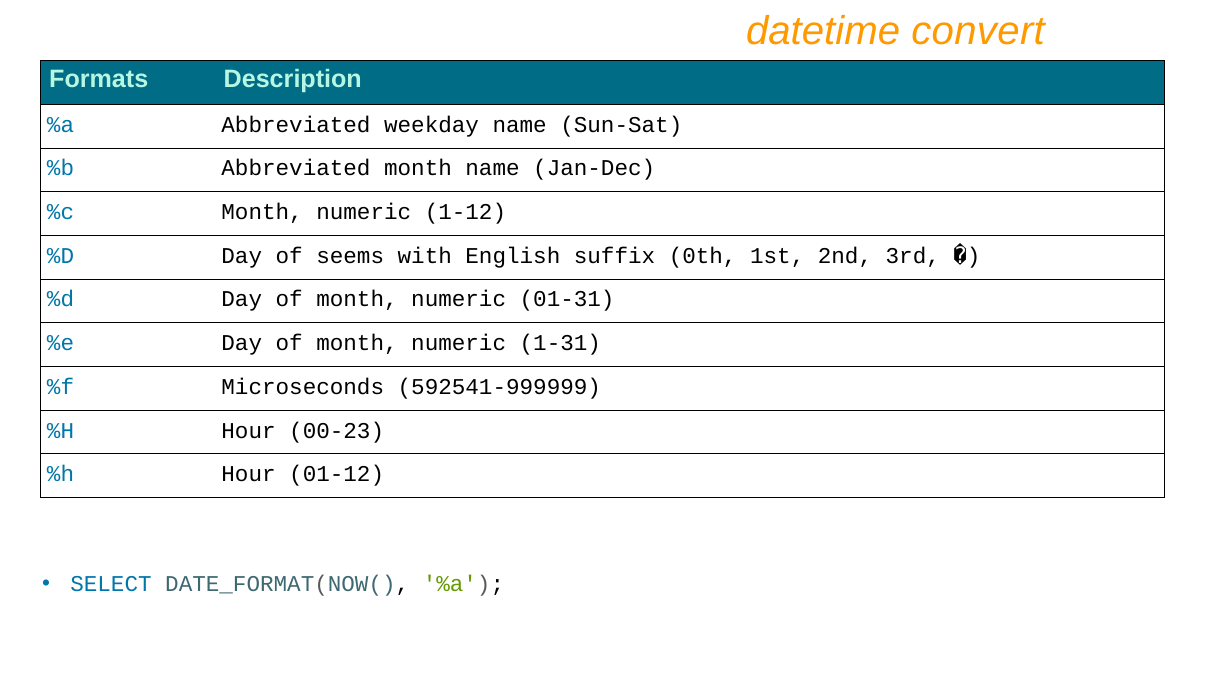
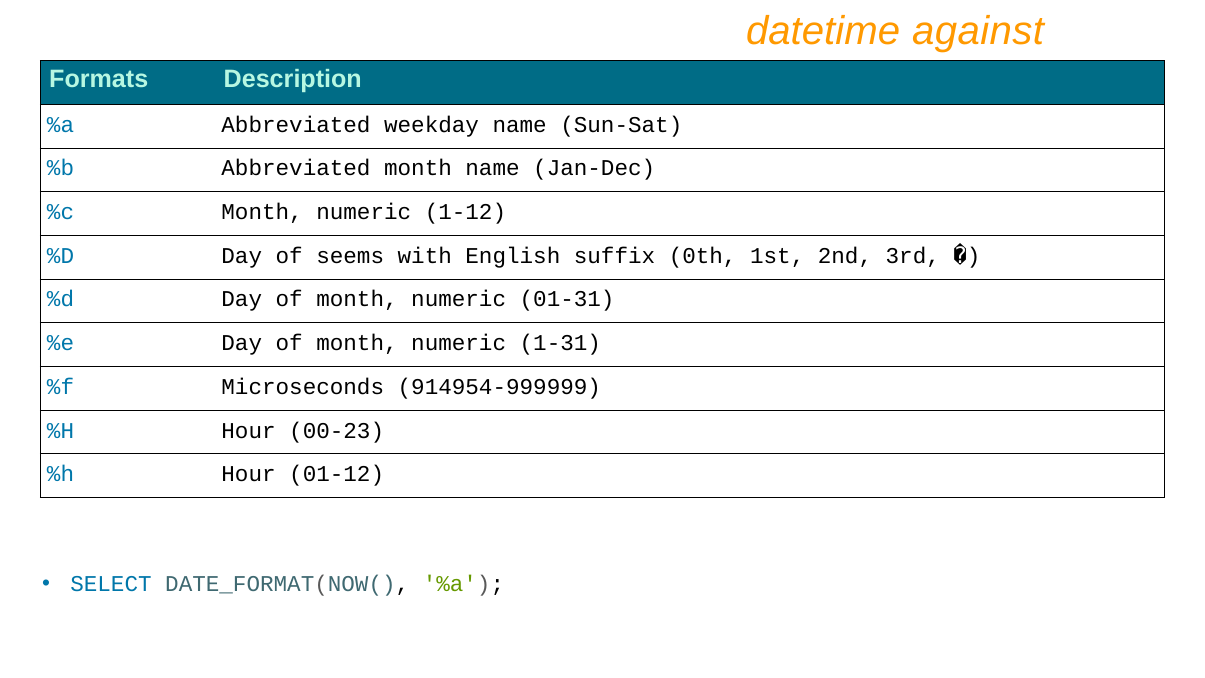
convert: convert -> against
592541-999999: 592541-999999 -> 914954-999999
